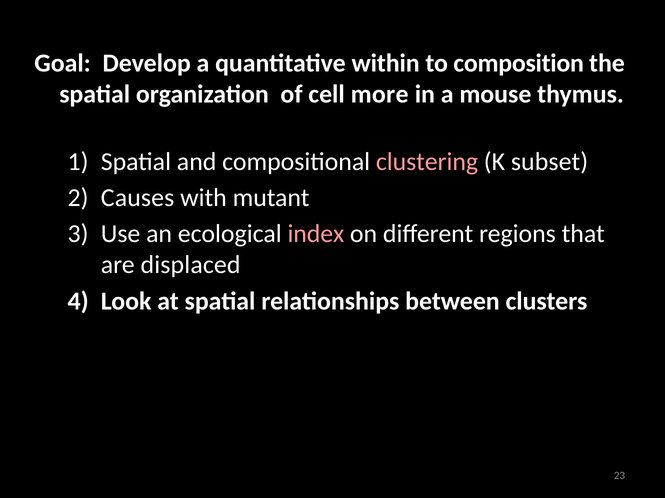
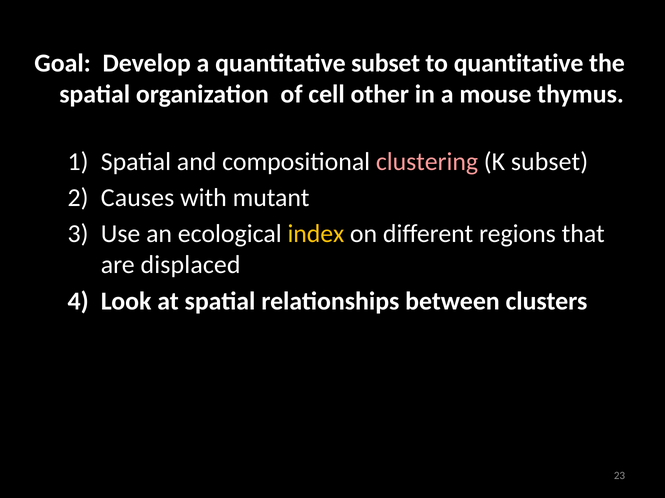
quantitative within: within -> subset
to composition: composition -> quantitative
more: more -> other
index colour: pink -> yellow
